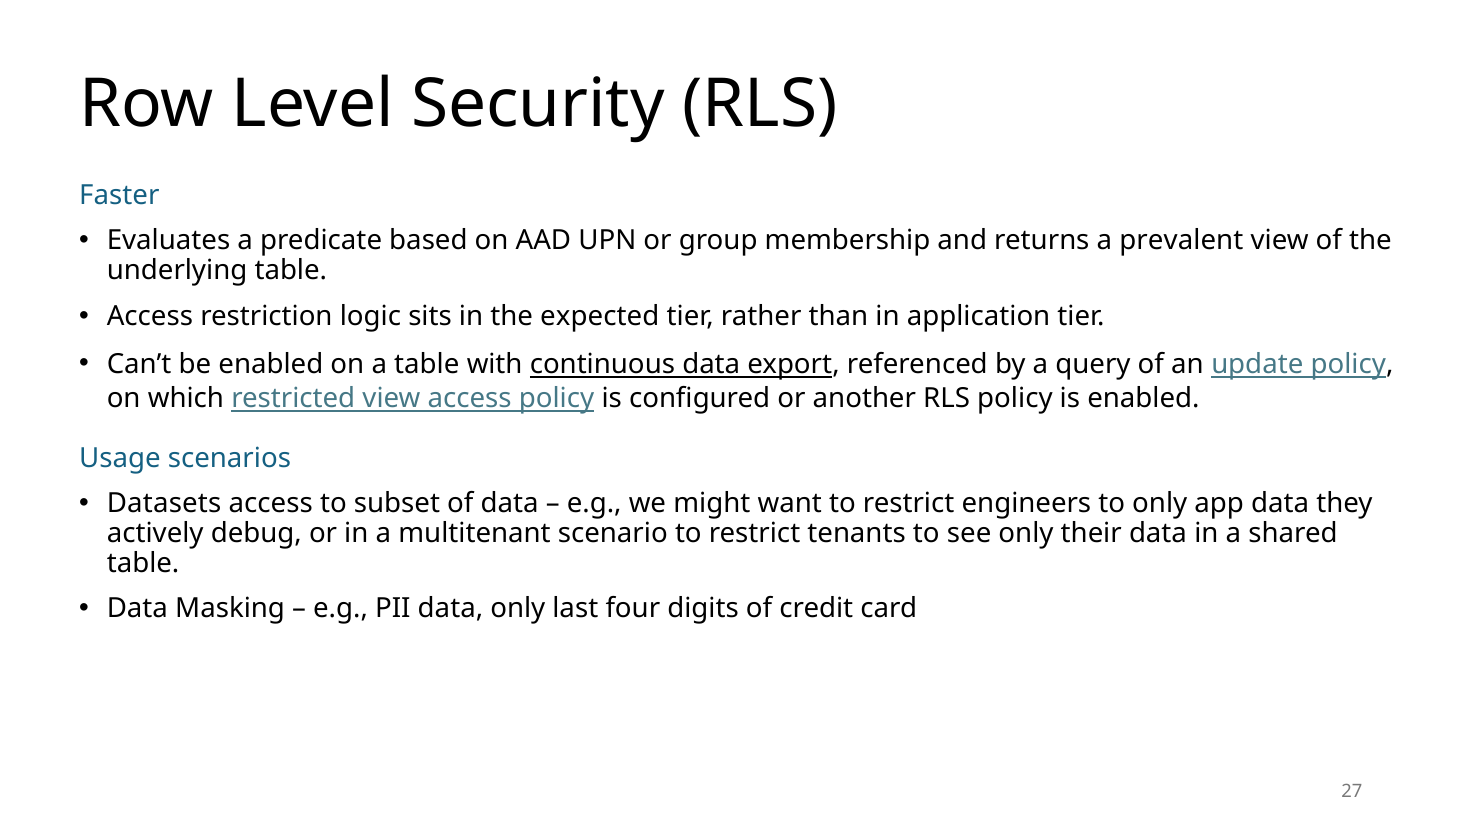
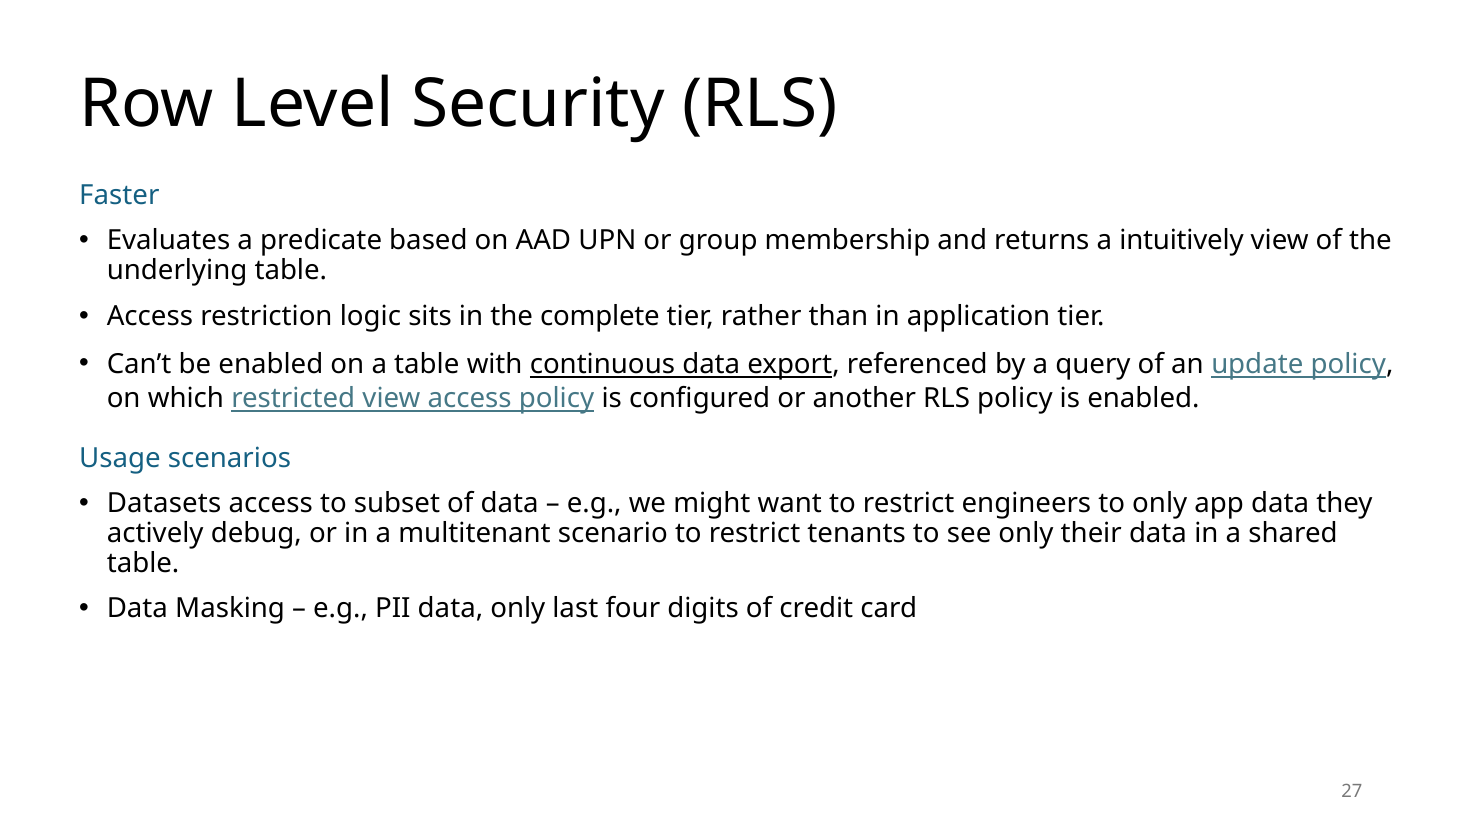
prevalent: prevalent -> intuitively
expected: expected -> complete
